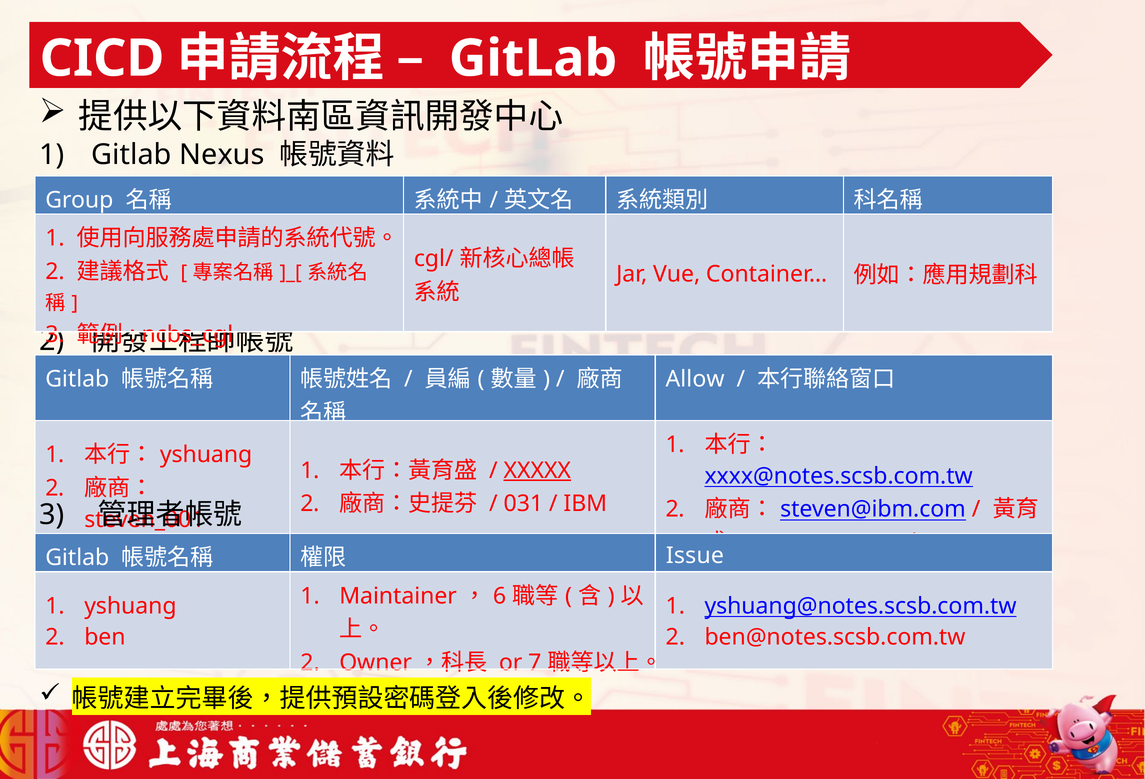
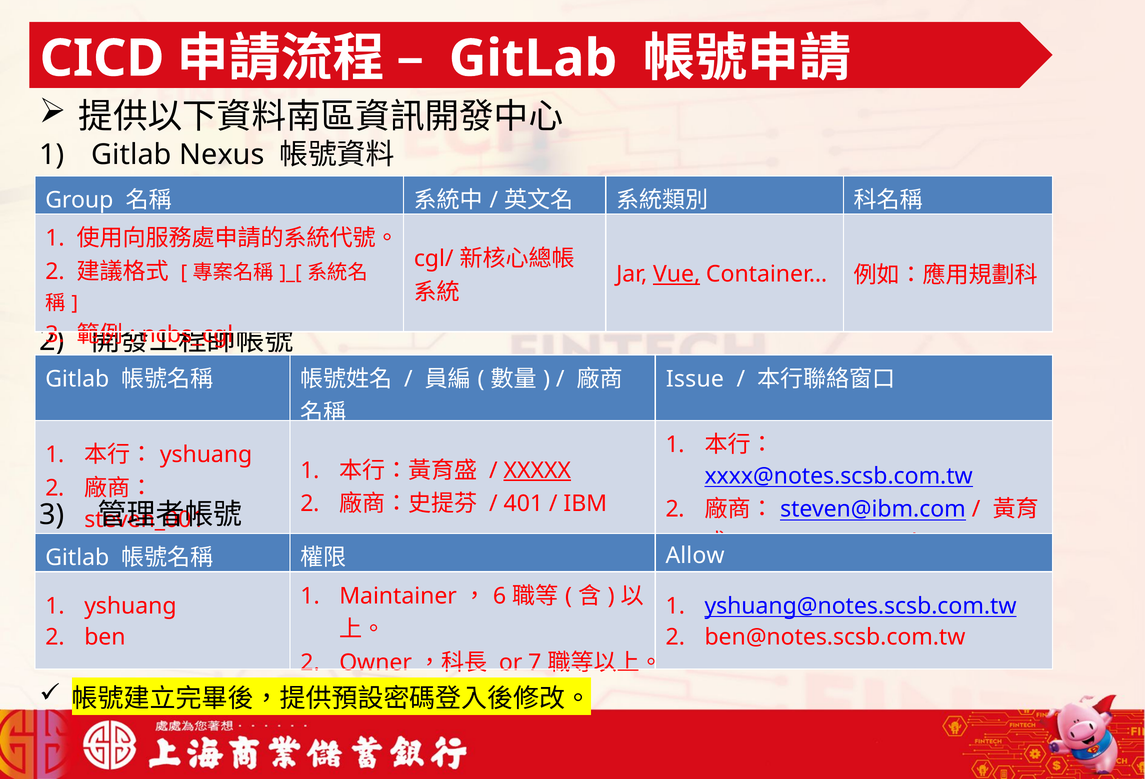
Vue underline: none -> present
Allow: Allow -> Issue
031: 031 -> 401
Issue: Issue -> Allow
